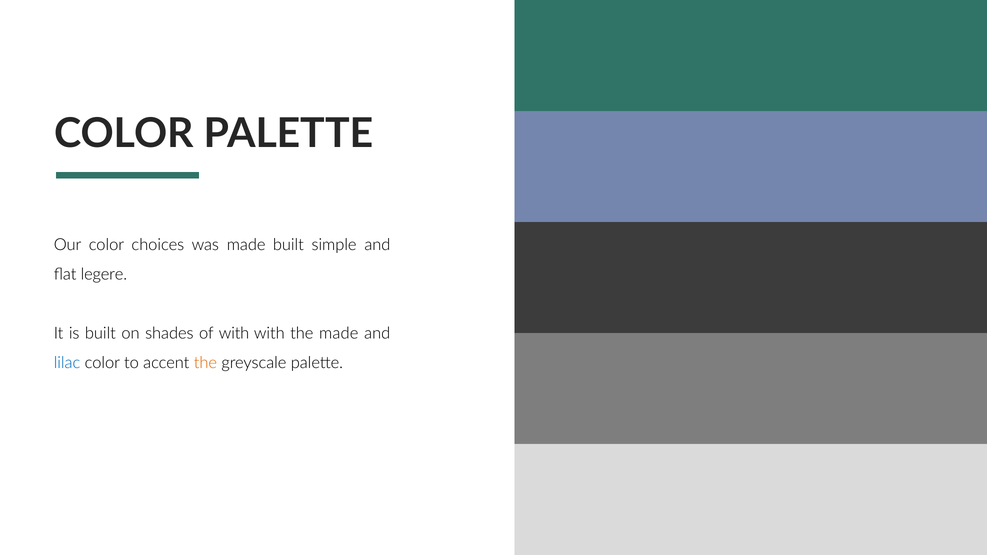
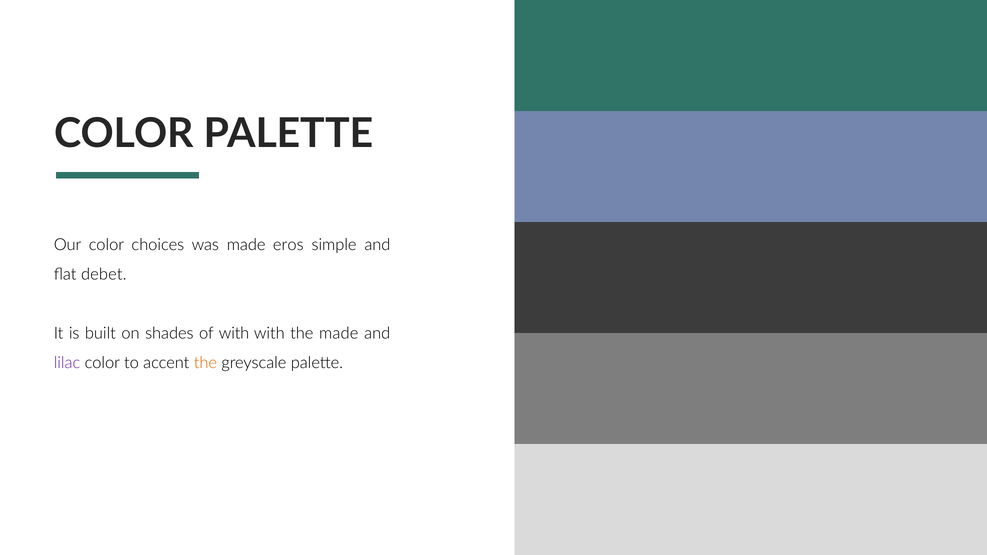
made built: built -> eros
legere: legere -> debet
lilac colour: blue -> purple
